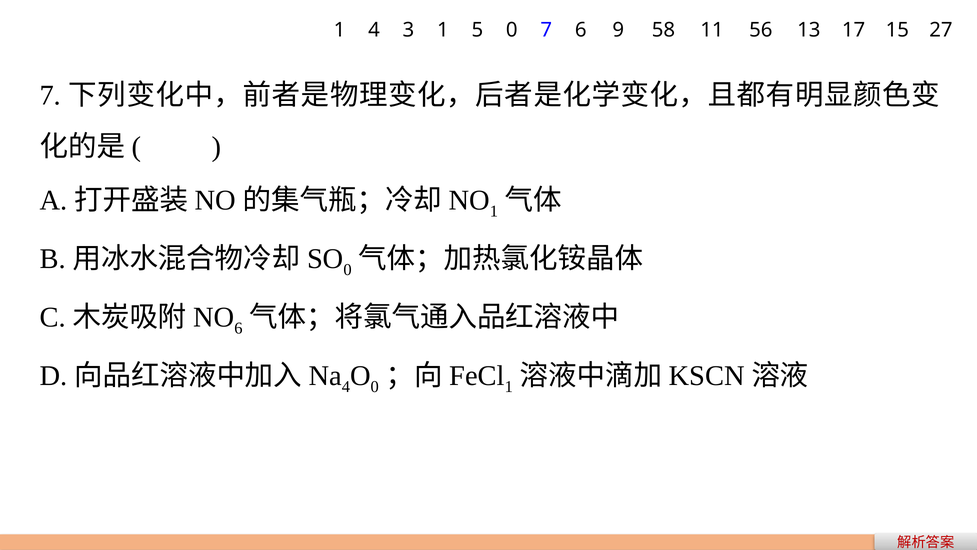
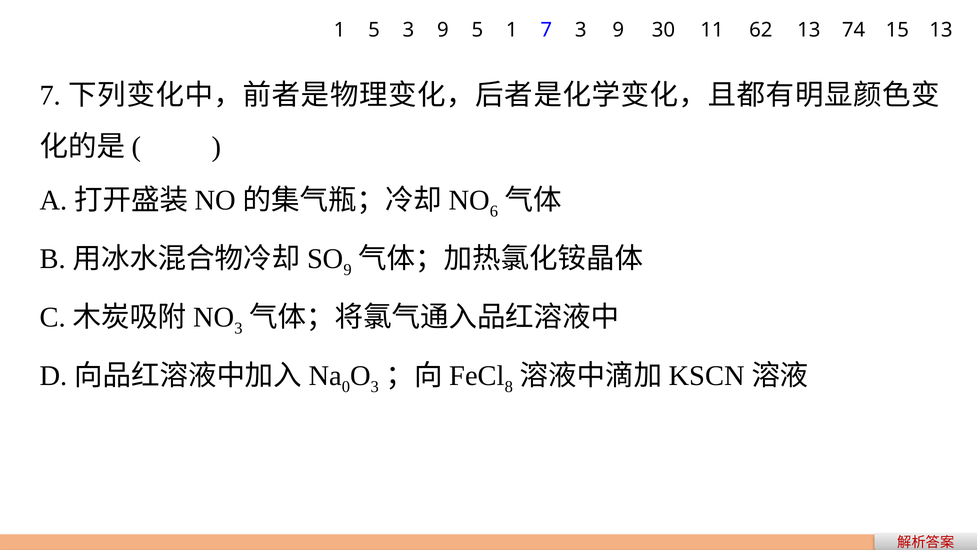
1 4: 4 -> 5
1 at (443, 30): 1 -> 9
5 0: 0 -> 1
7 6: 6 -> 3
58: 58 -> 30
56: 56 -> 62
17: 17 -> 74
15 27: 27 -> 13
1 at (494, 211): 1 -> 6
0 at (348, 270): 0 -> 9
6 at (238, 328): 6 -> 3
4 at (346, 387): 4 -> 0
0 at (375, 387): 0 -> 3
1 at (509, 387): 1 -> 8
